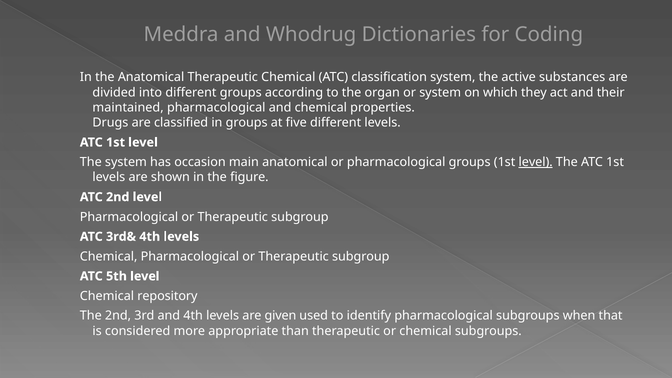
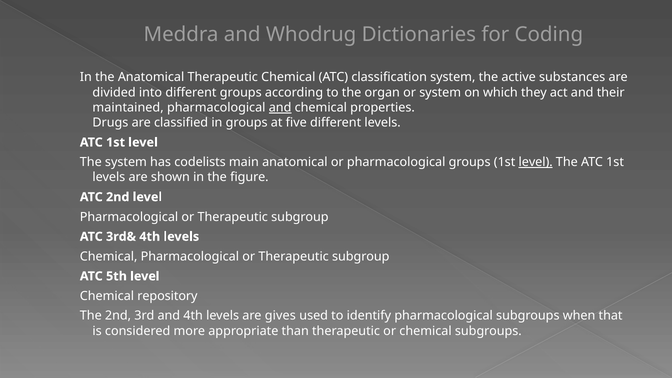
and at (280, 107) underline: none -> present
occasion: occasion -> codelists
given: given -> gives
